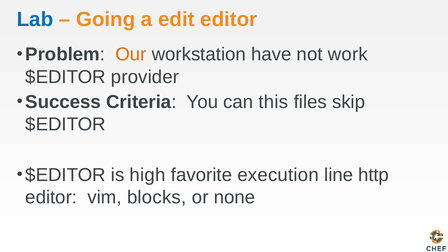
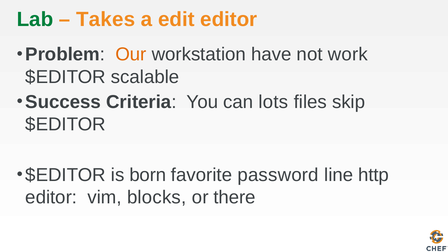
Lab colour: blue -> green
Going: Going -> Takes
provider: provider -> scalable
this: this -> lots
high: high -> born
execution: execution -> password
none: none -> there
